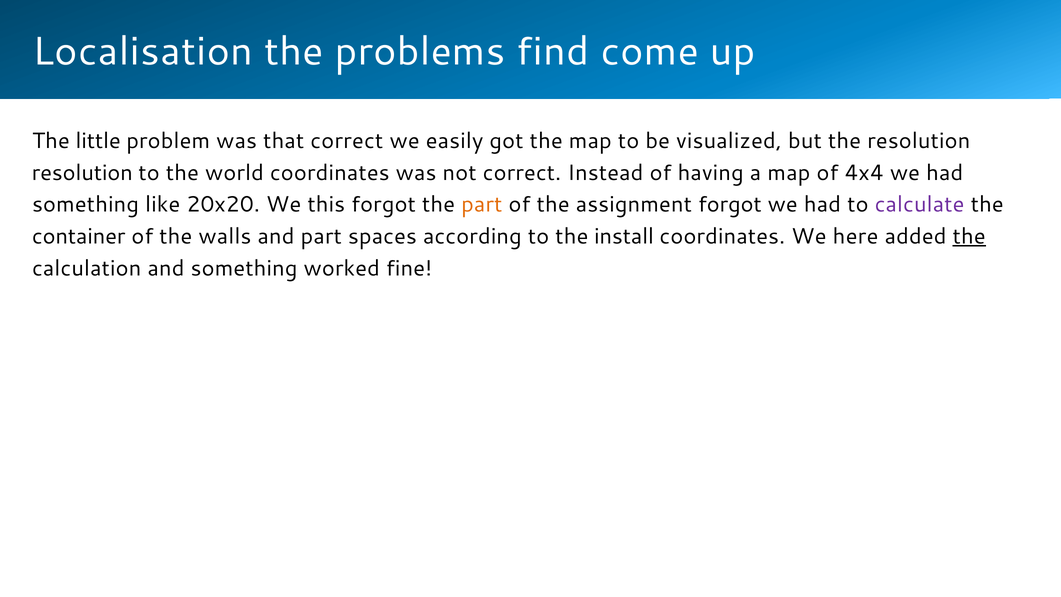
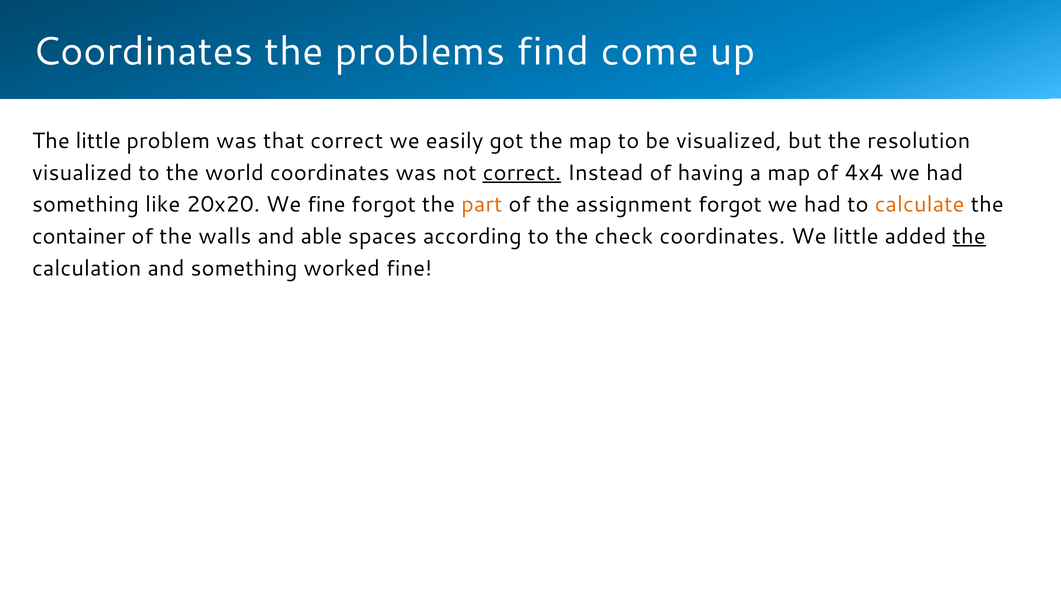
Localisation at (143, 52): Localisation -> Coordinates
resolution at (82, 173): resolution -> visualized
correct at (522, 173) underline: none -> present
We this: this -> fine
calculate colour: purple -> orange
and part: part -> able
install: install -> check
We here: here -> little
